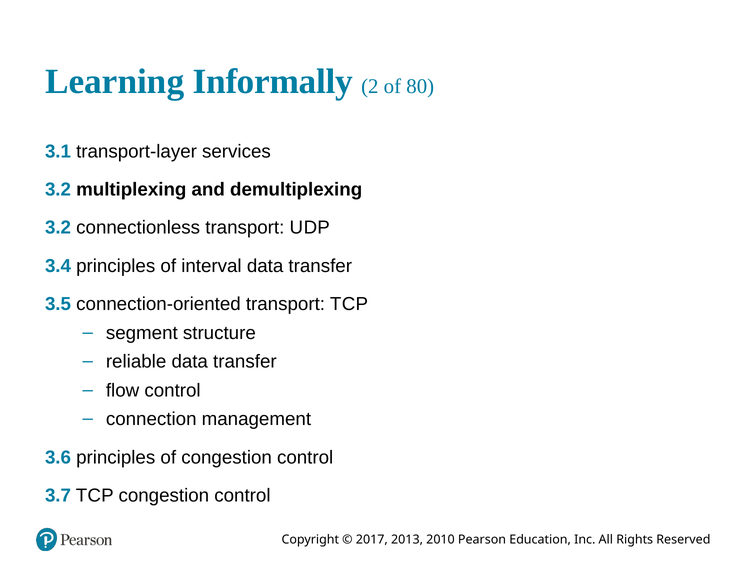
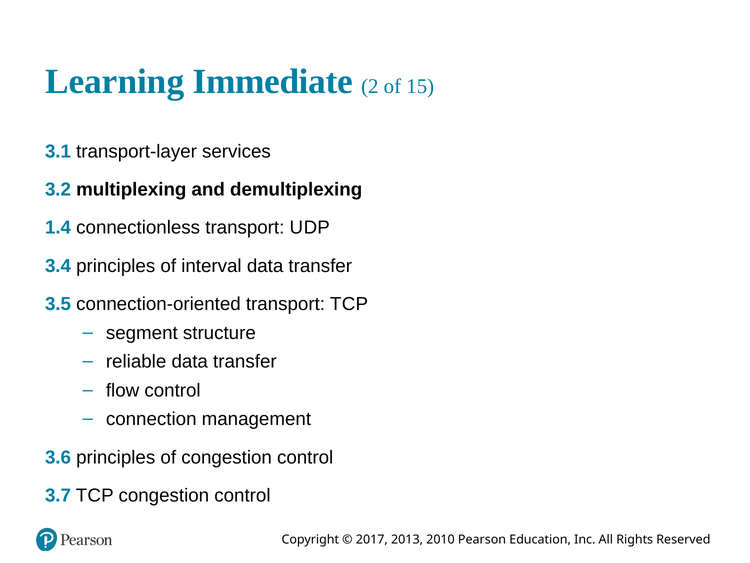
Informally: Informally -> Immediate
80: 80 -> 15
3.2 at (58, 228): 3.2 -> 1.4
